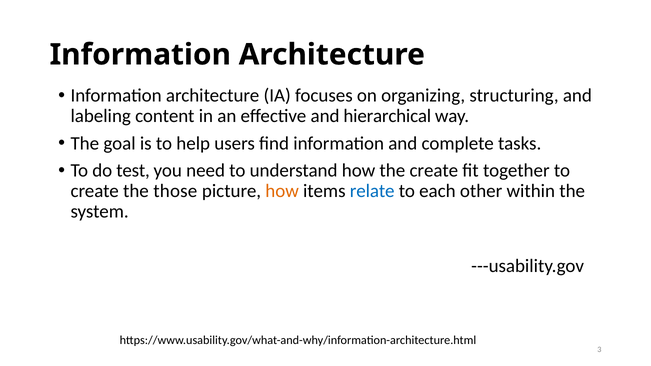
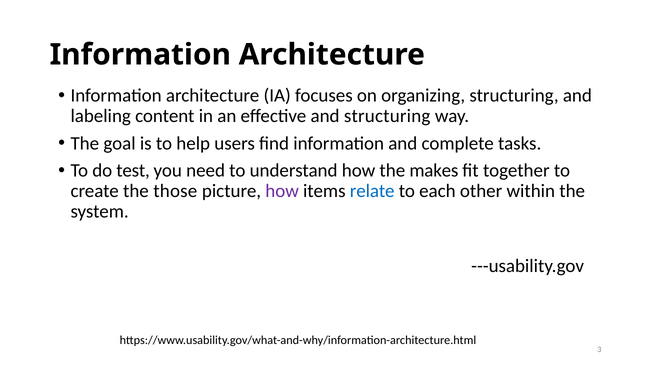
and hierarchical: hierarchical -> structuring
the create: create -> makes
how at (282, 191) colour: orange -> purple
